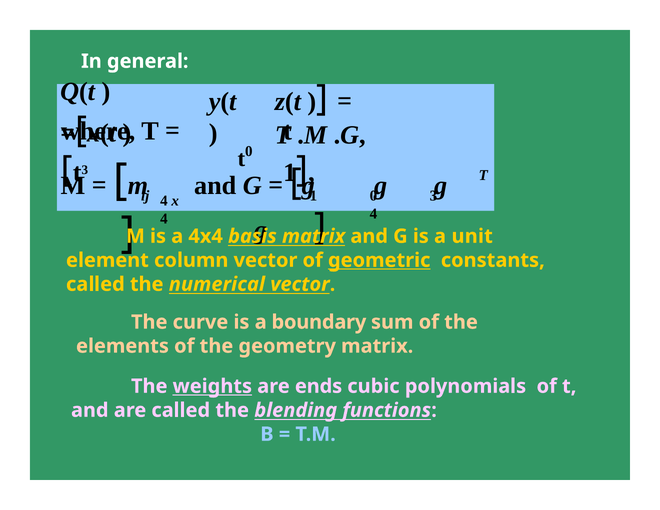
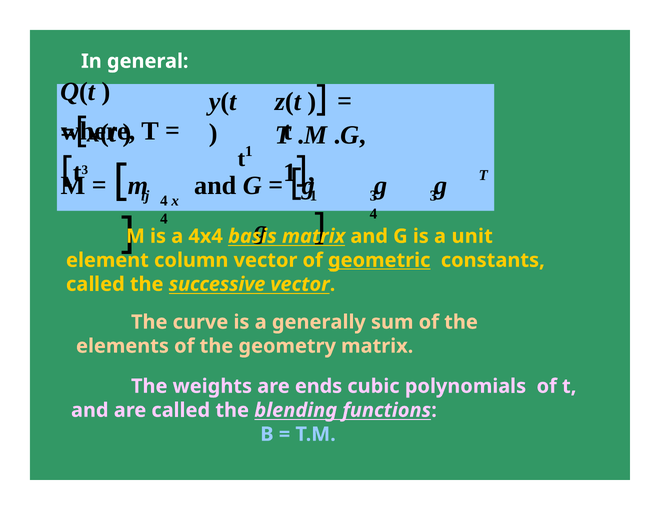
0 at (249, 151): 0 -> 1
0 at (373, 196): 0 -> 3
numerical: numerical -> successive
boundary: boundary -> generally
weights underline: present -> none
